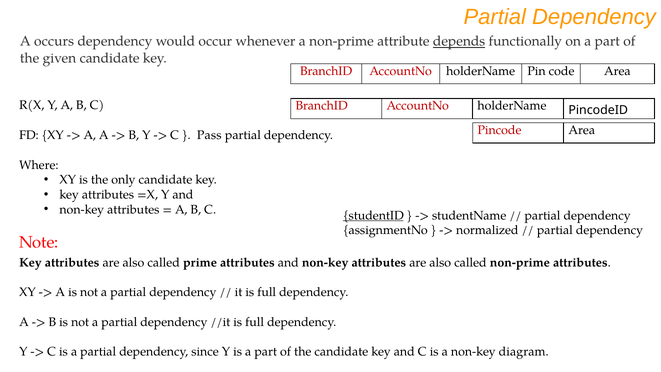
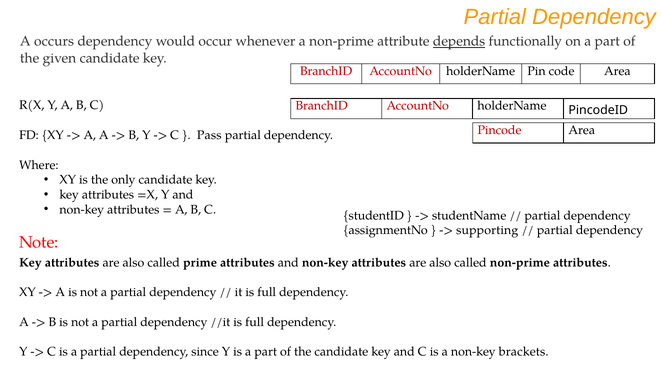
studentID underline: present -> none
normalized: normalized -> supporting
diagram: diagram -> brackets
